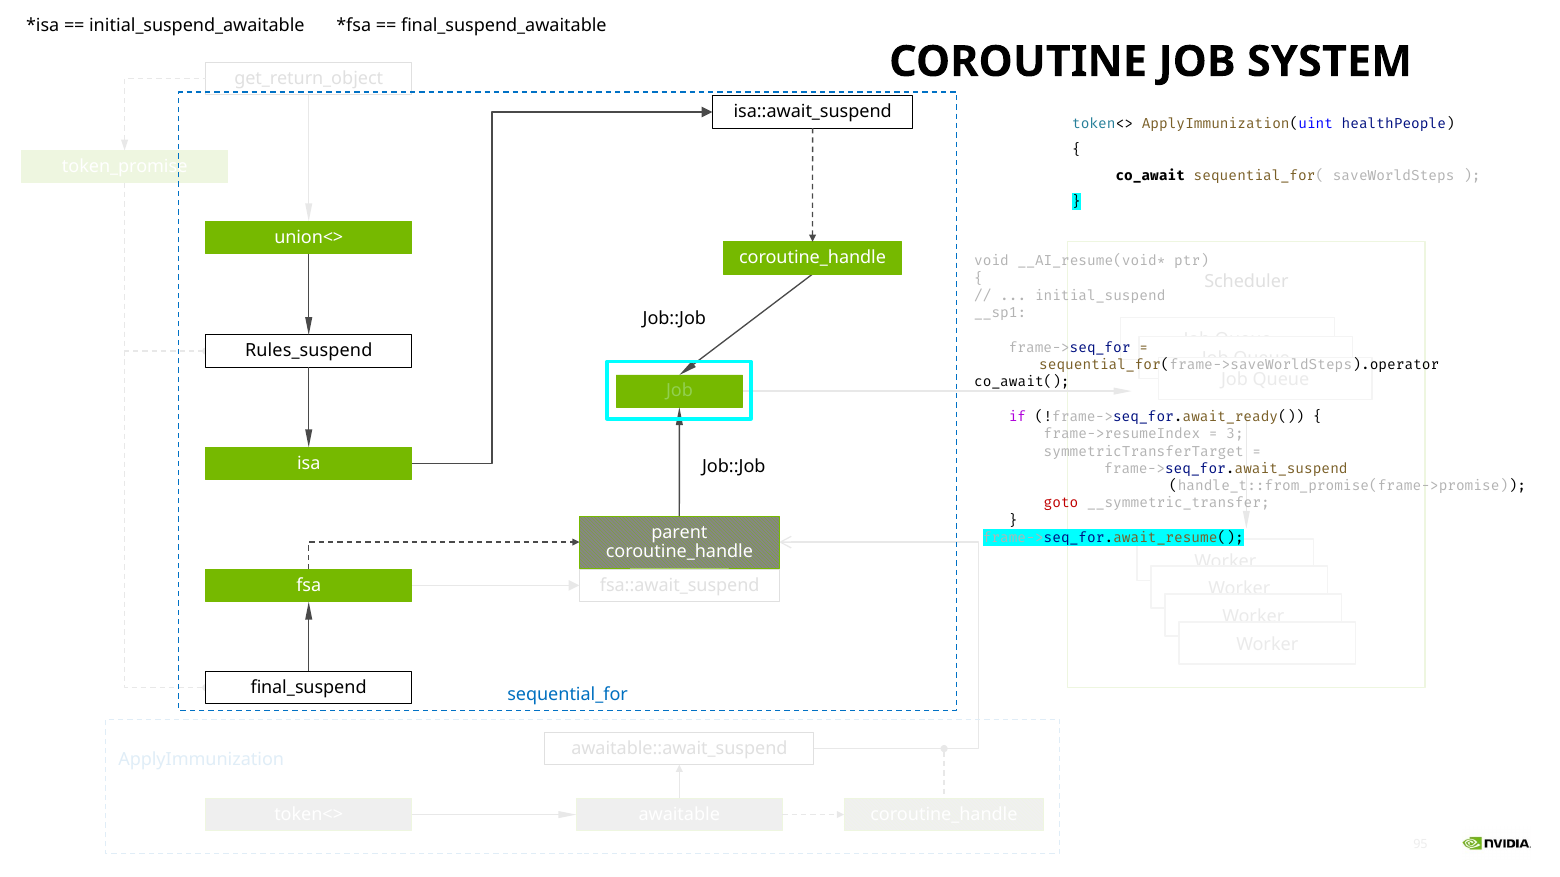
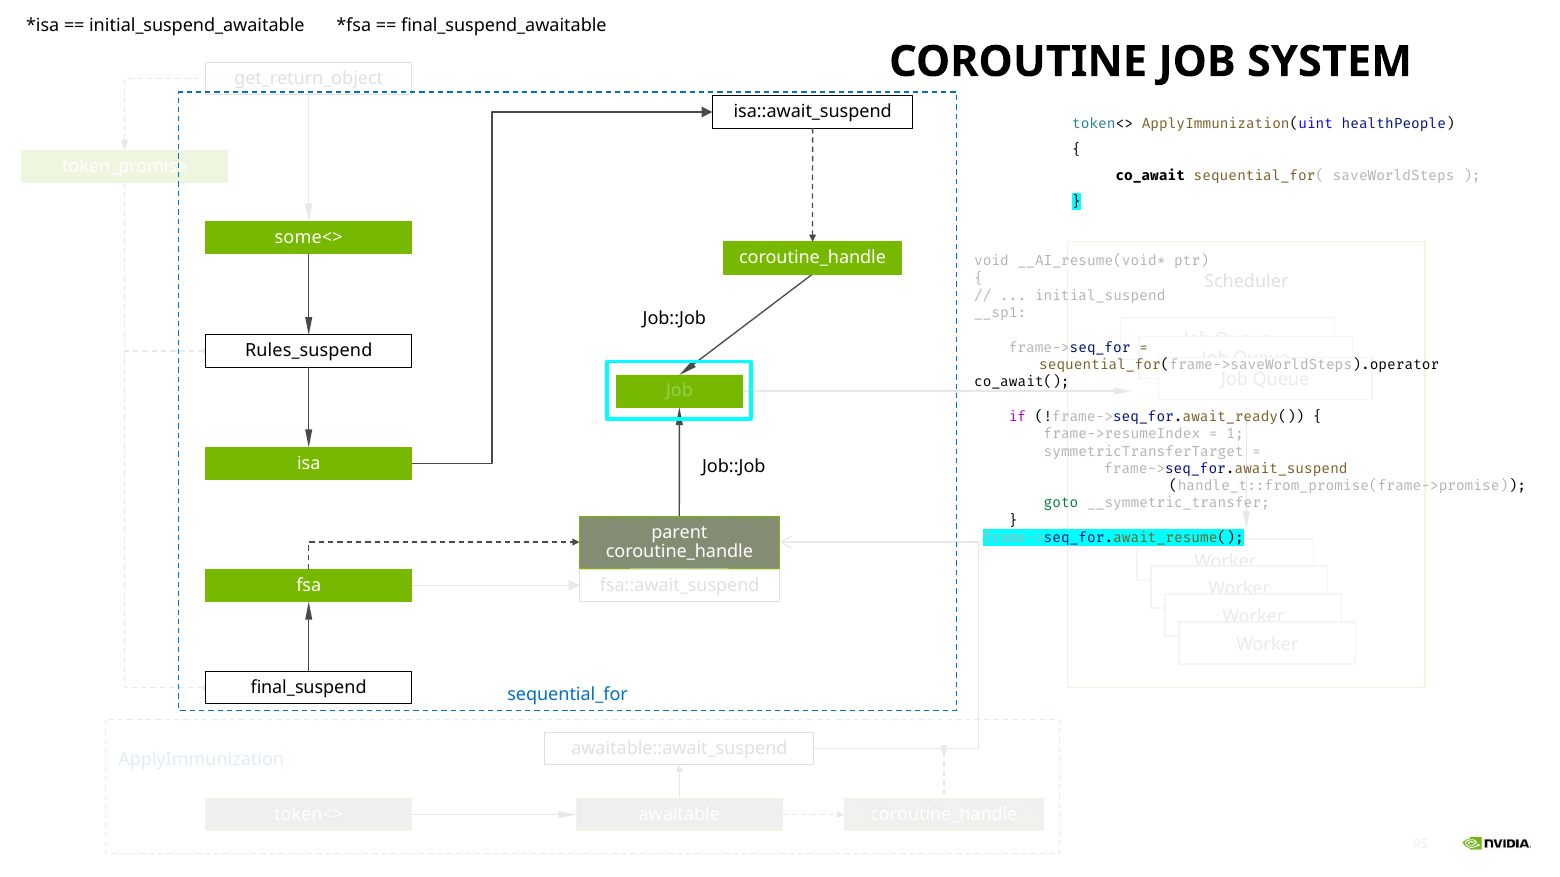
union<>: union<> -> some<>
3: 3 -> 1
goto colour: red -> green
